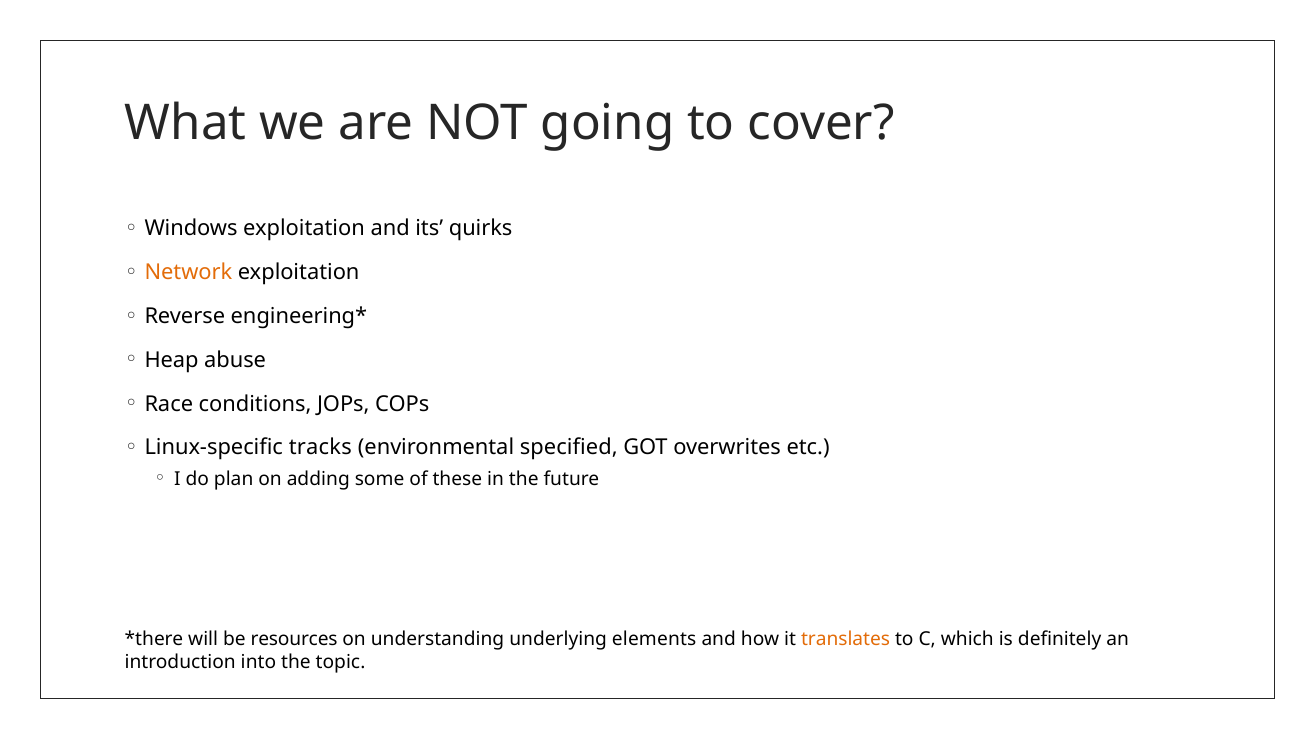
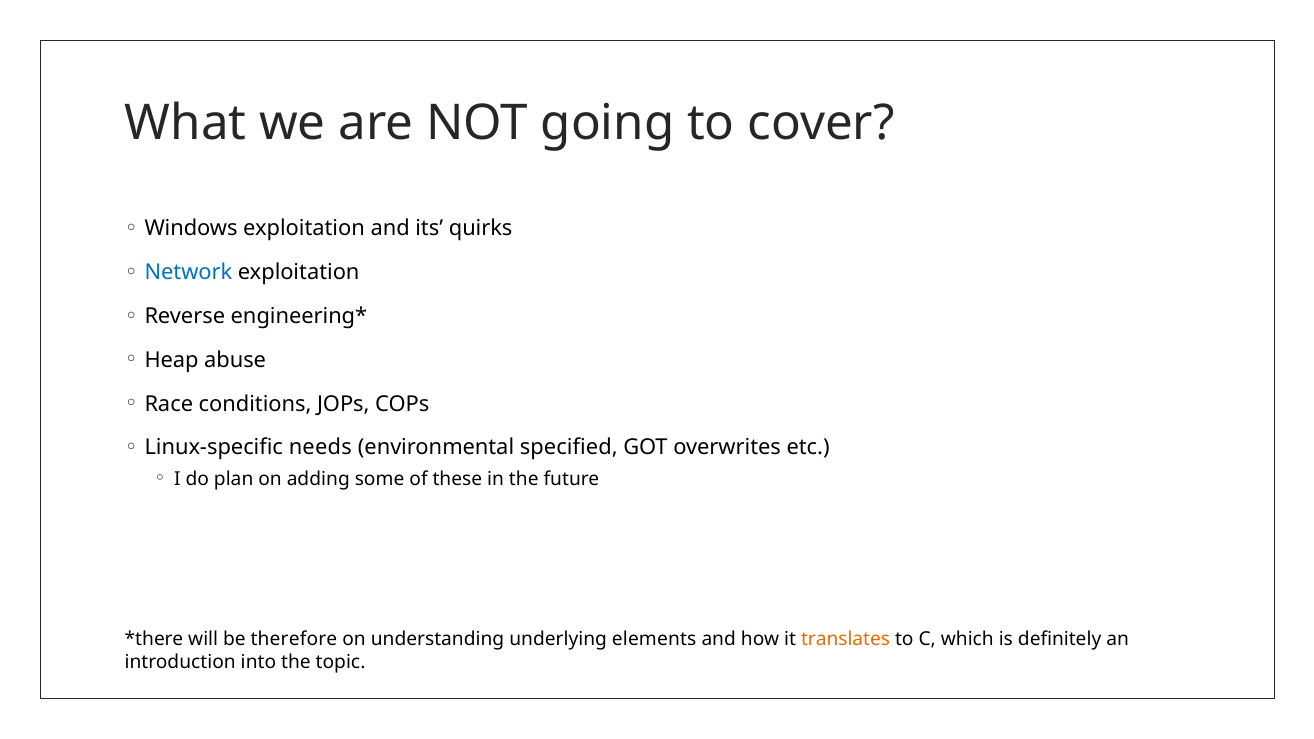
Network colour: orange -> blue
tracks: tracks -> needs
resources: resources -> therefore
